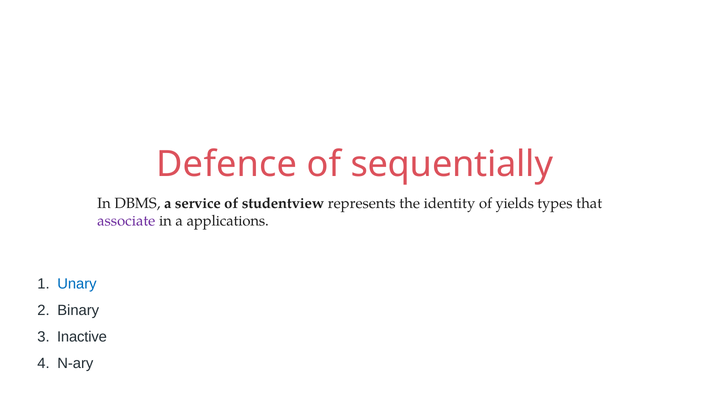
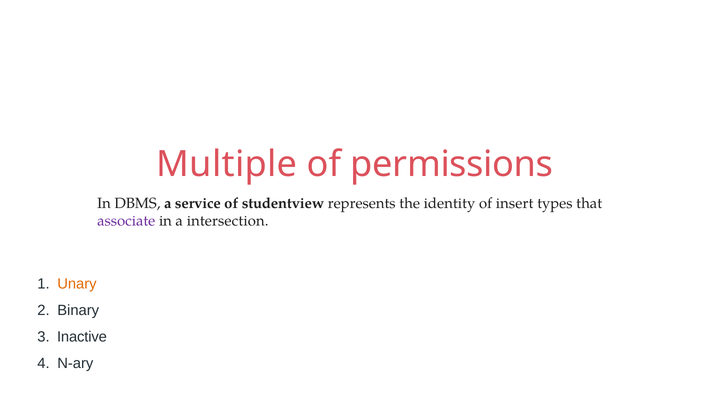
Defence: Defence -> Multiple
sequentially: sequentially -> permissions
yields: yields -> insert
applications: applications -> intersection
Unary colour: blue -> orange
